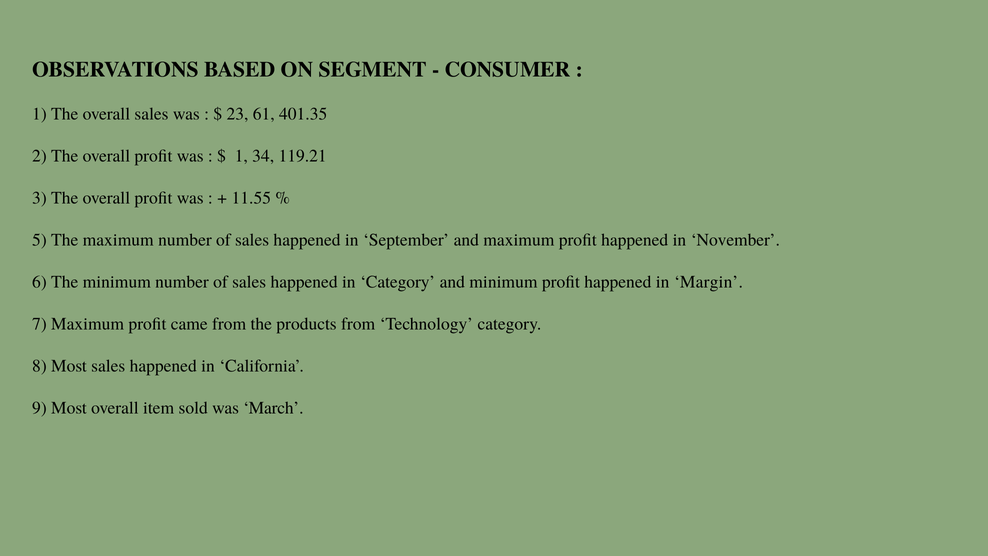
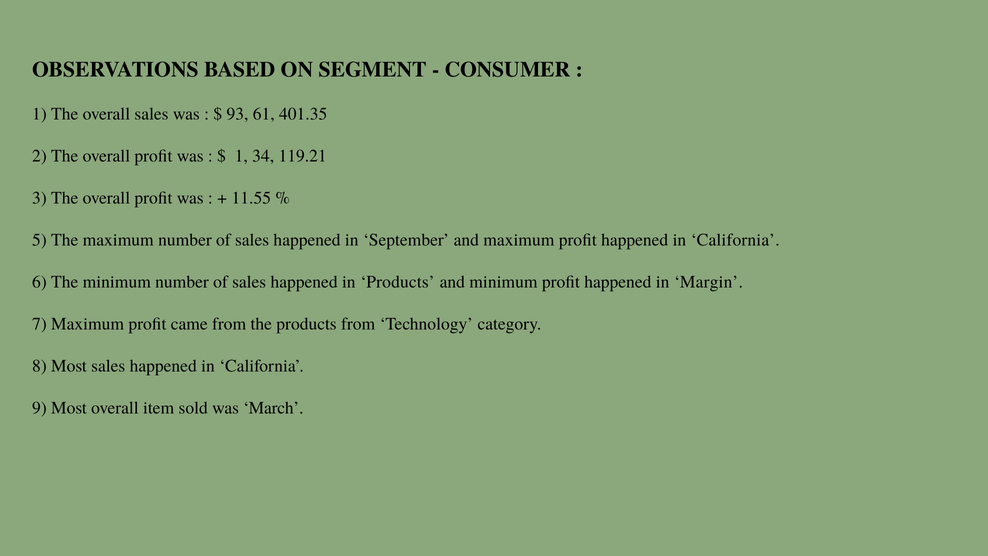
23: 23 -> 93
profit happened in November: November -> California
in Category: Category -> Products
